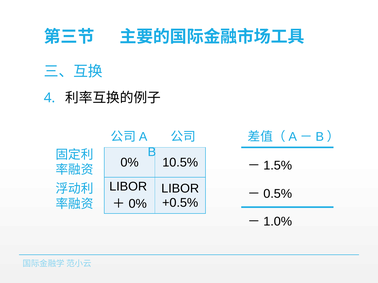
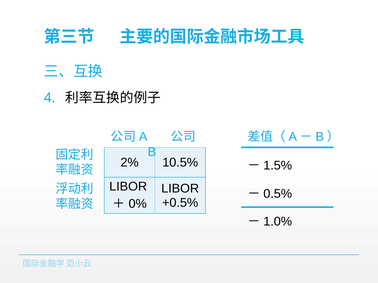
0% at (130, 163): 0% -> 2%
